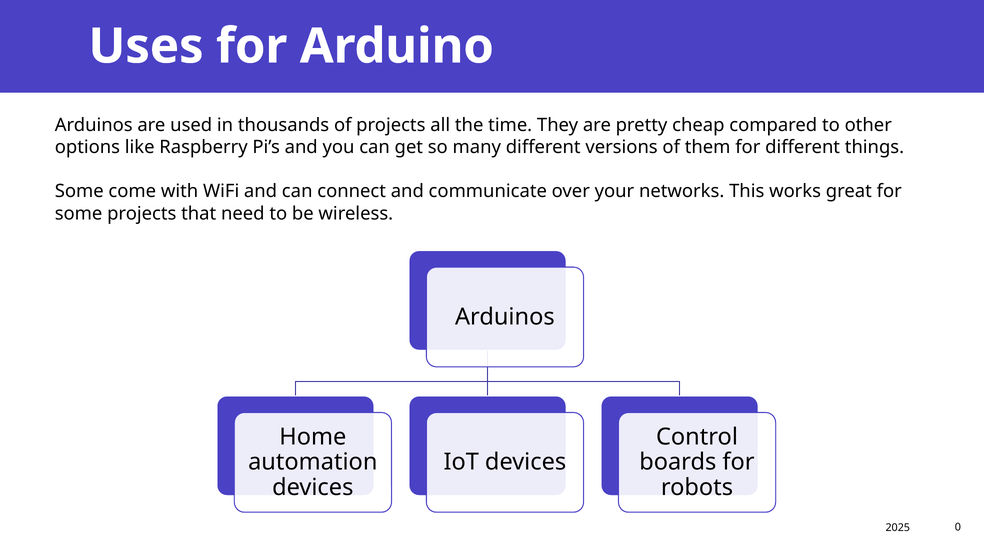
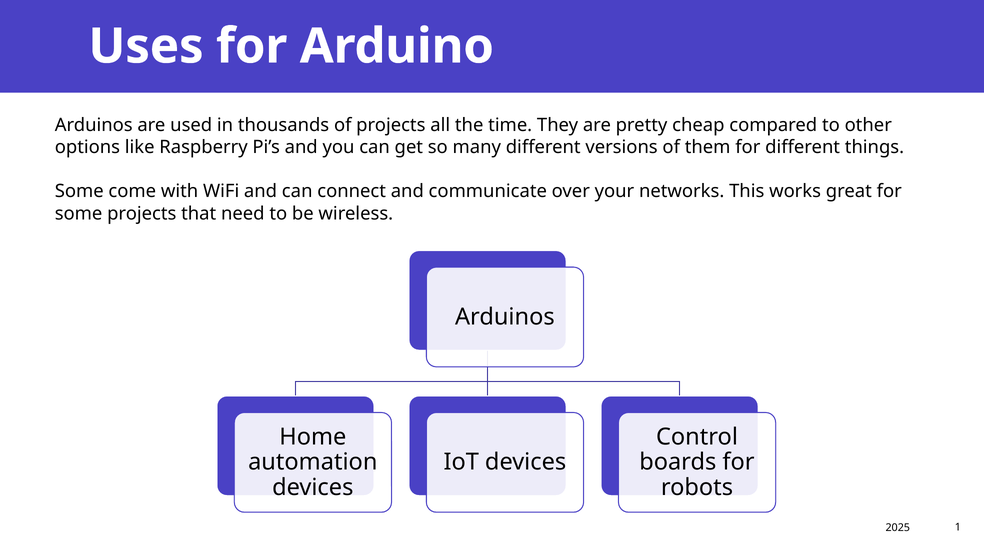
0: 0 -> 1
